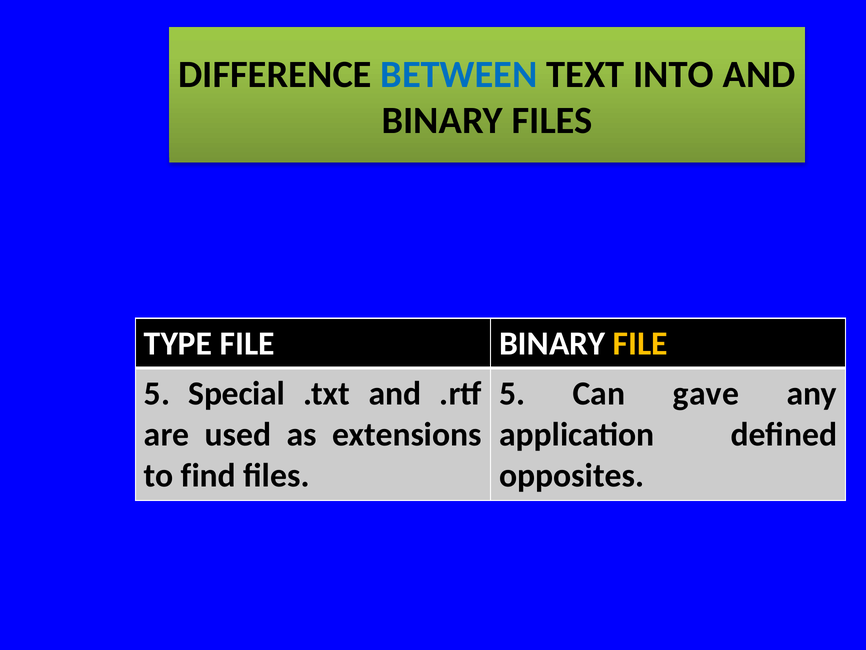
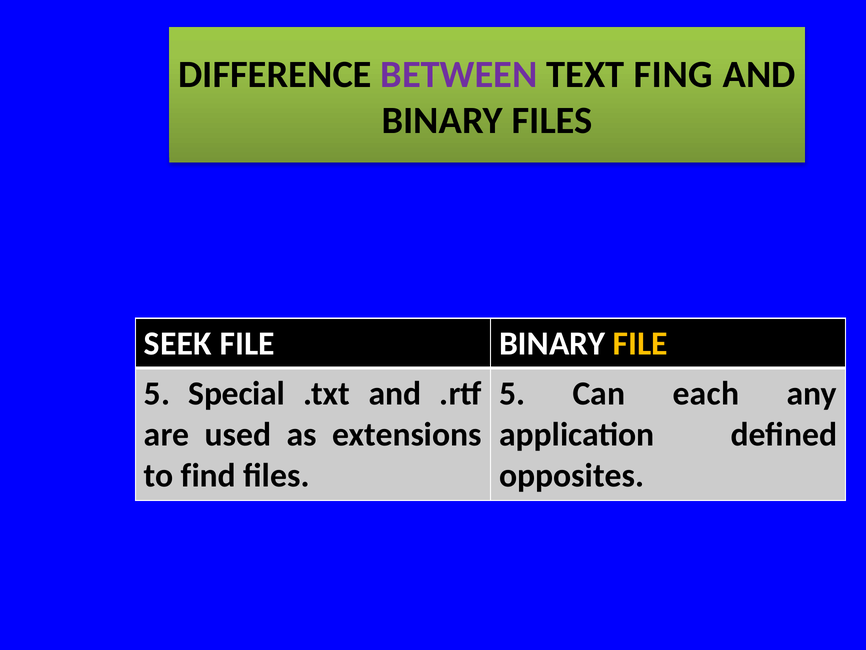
BETWEEN colour: blue -> purple
INTO: INTO -> FING
TYPE: TYPE -> SEEK
gave: gave -> each
